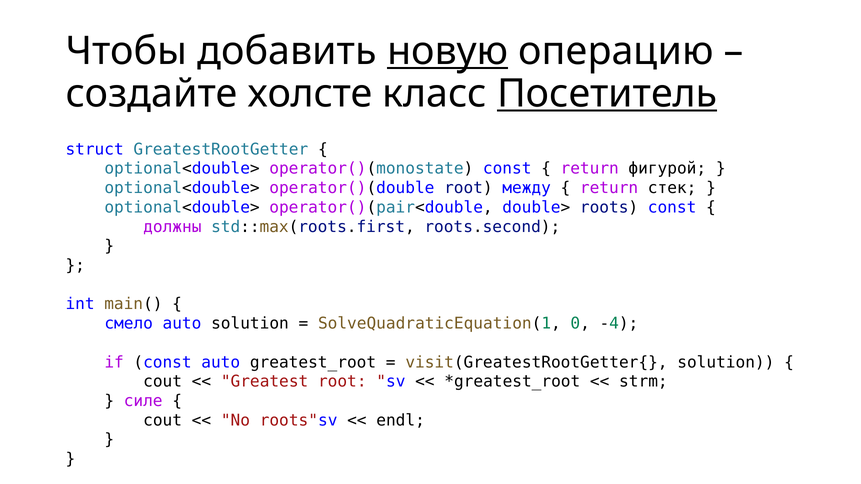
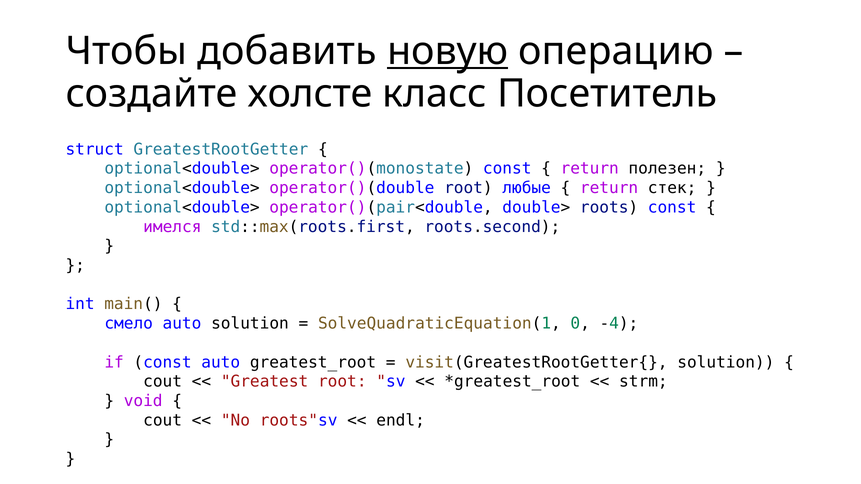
Посетитель underline: present -> none
фигурой: фигурой -> полезен
между: между -> любые
должны: должны -> имелся
силе: силе -> void
